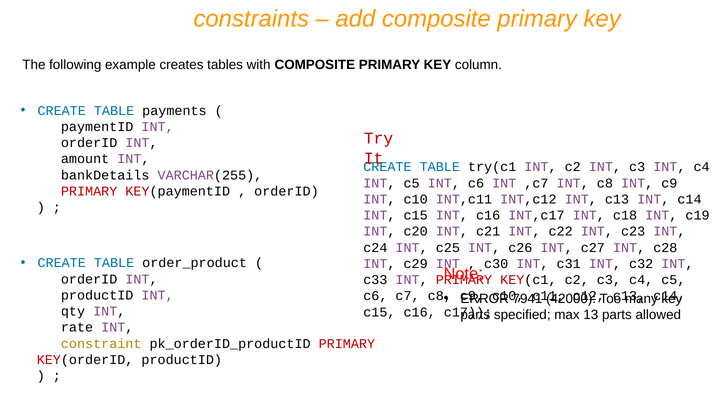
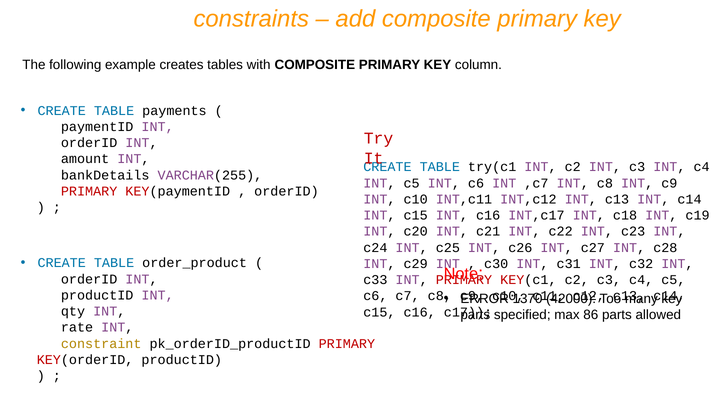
7941: 7941 -> 1370
13: 13 -> 86
